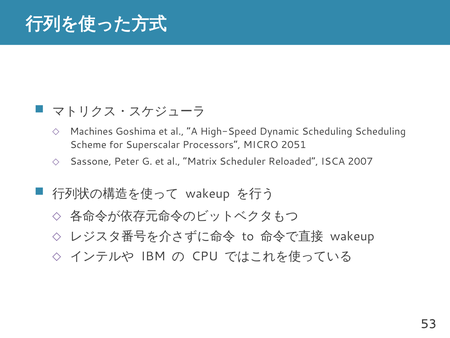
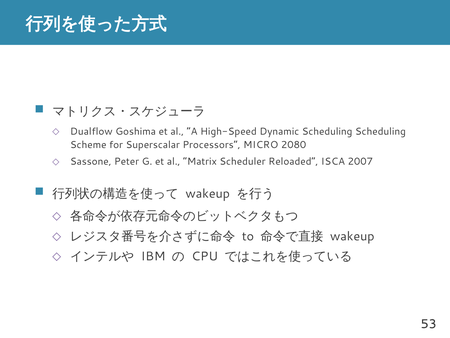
Machines: Machines -> Dualflow
2051: 2051 -> 2080
